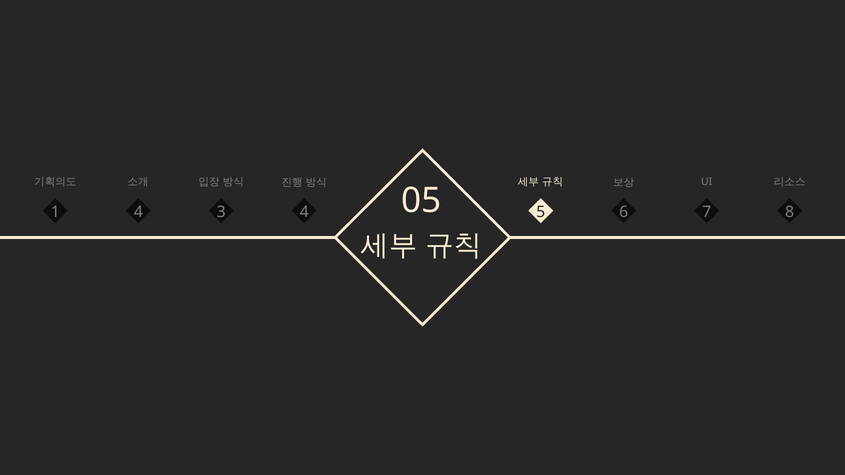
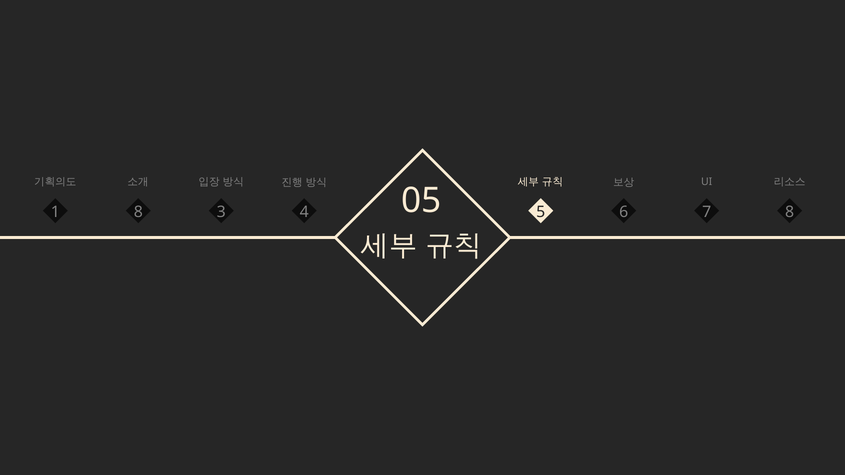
1 4: 4 -> 8
